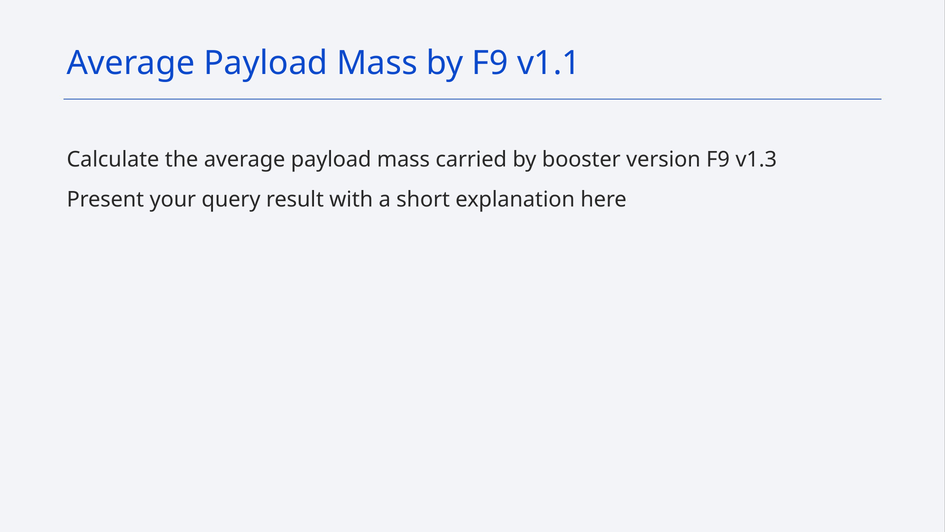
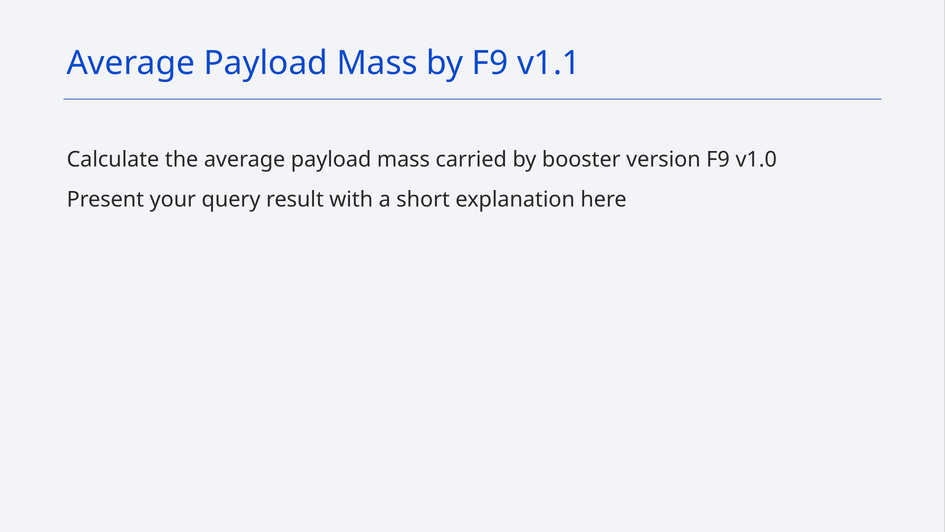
v1.3: v1.3 -> v1.0
